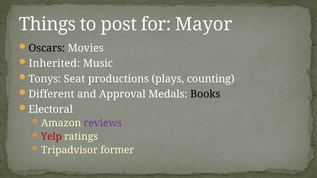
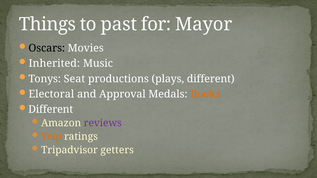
post: post -> past
plays counting: counting -> different
Different: Different -> Electoral
Books colour: black -> orange
Electoral at (51, 110): Electoral -> Different
Yelp colour: red -> orange
former: former -> getters
